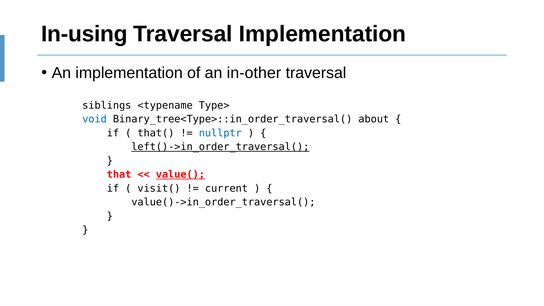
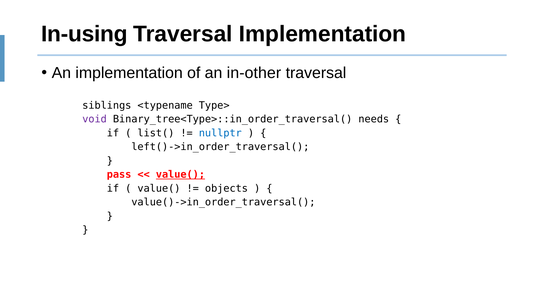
void colour: blue -> purple
about: about -> needs
that(: that( -> list(
left()->in_order_traversal( underline: present -> none
that: that -> pass
visit( at (159, 188): visit( -> value(
current: current -> objects
